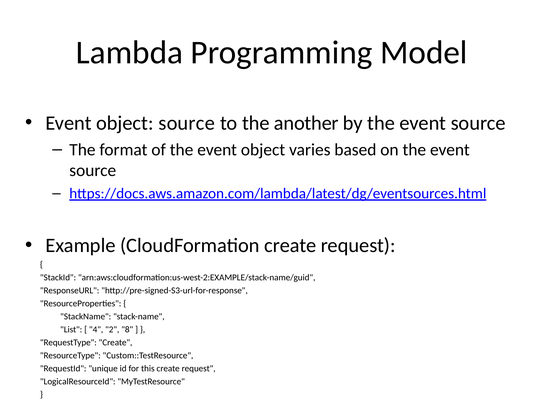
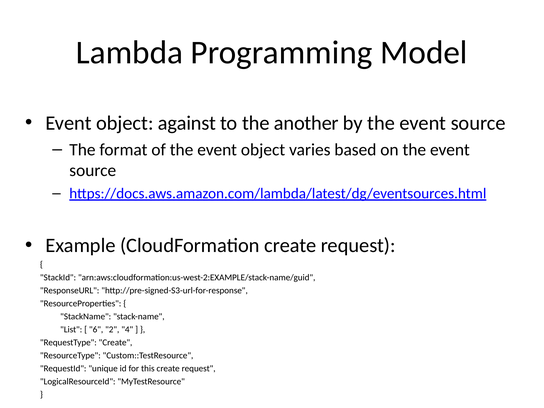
object source: source -> against
4: 4 -> 6
8: 8 -> 4
